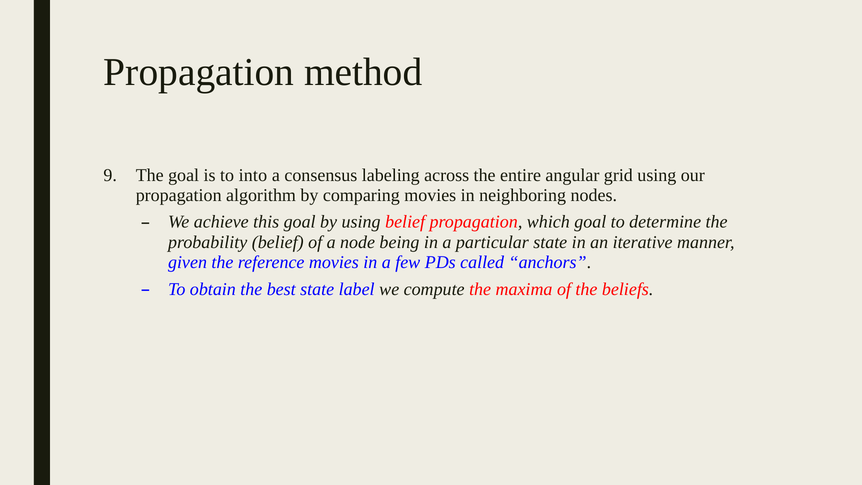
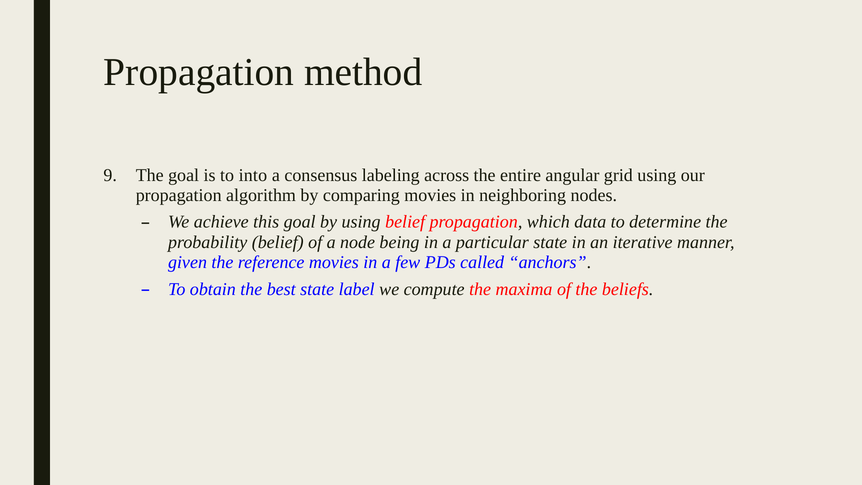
which goal: goal -> data
